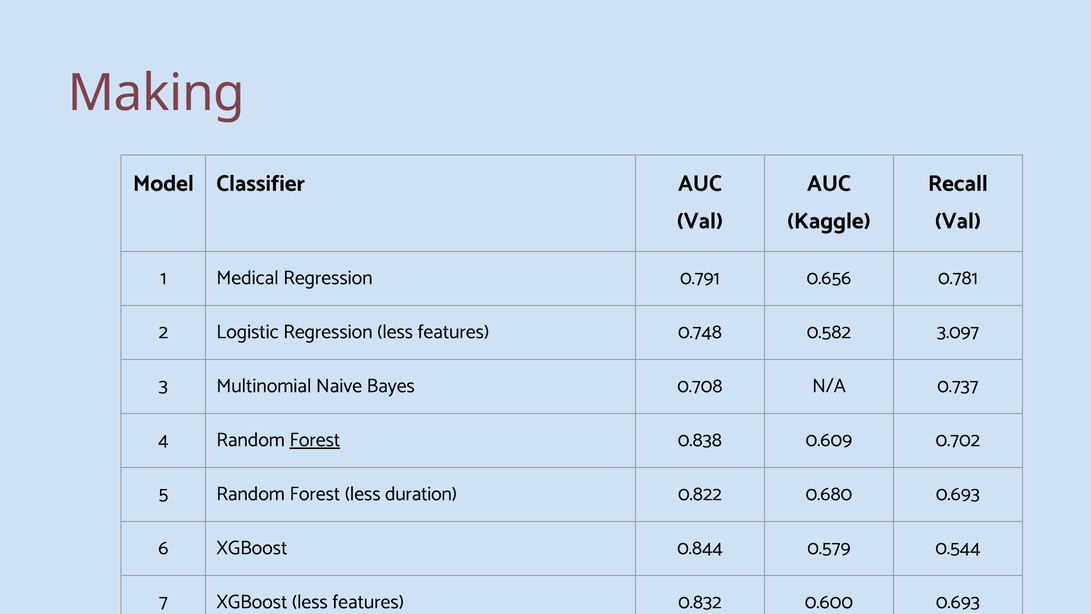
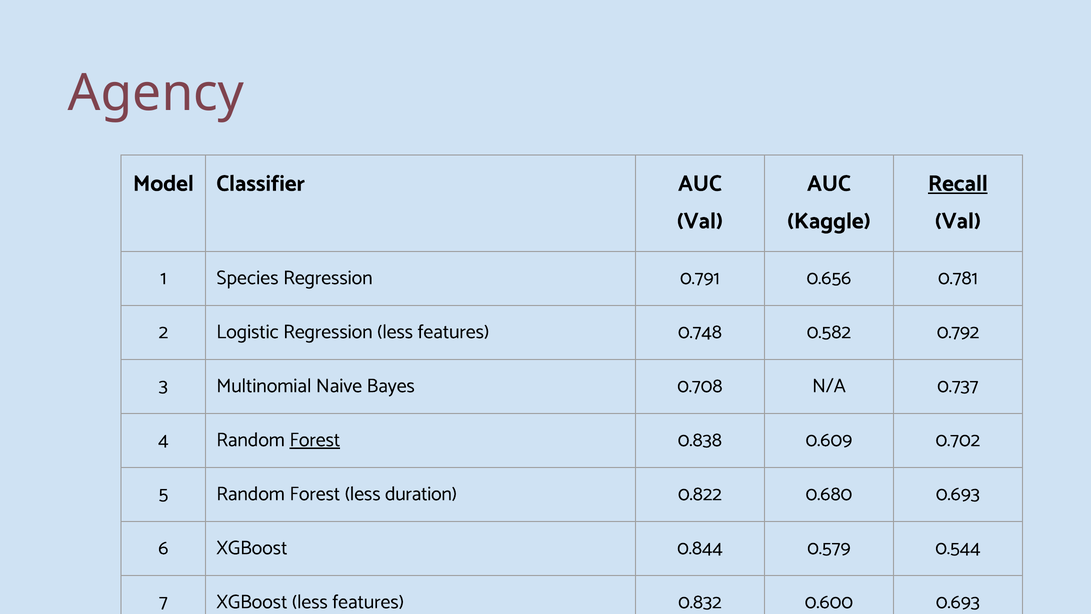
Making: Making -> Agency
Recall underline: none -> present
Medical: Medical -> Species
3.097: 3.097 -> 0.792
